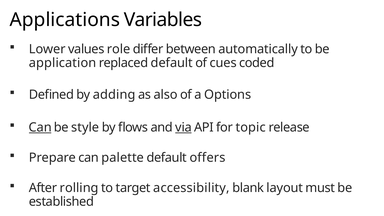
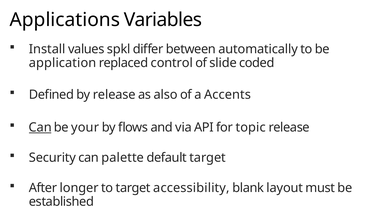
Lower: Lower -> Install
role: role -> spkl
replaced default: default -> control
cues: cues -> slide
by adding: adding -> release
Options: Options -> Accents
style: style -> your
via underline: present -> none
Prepare: Prepare -> Security
default offers: offers -> target
rolling: rolling -> longer
